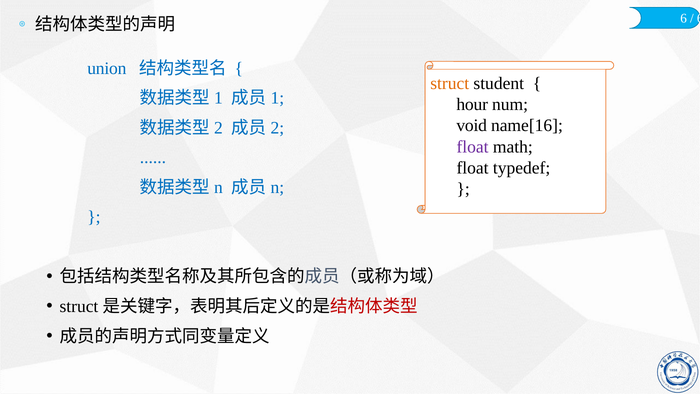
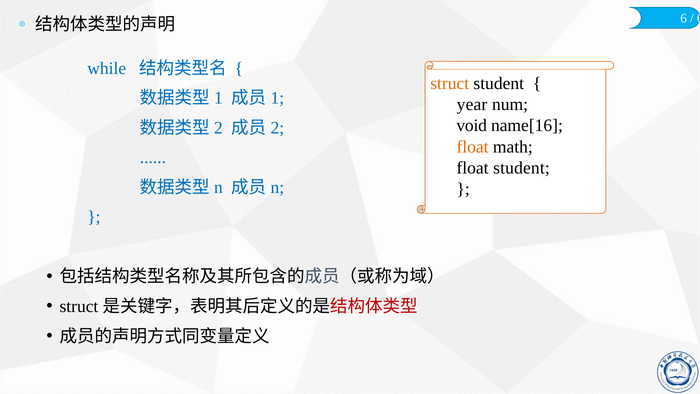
union: union -> while
hour: hour -> year
float at (473, 147) colour: purple -> orange
float typedef: typedef -> student
